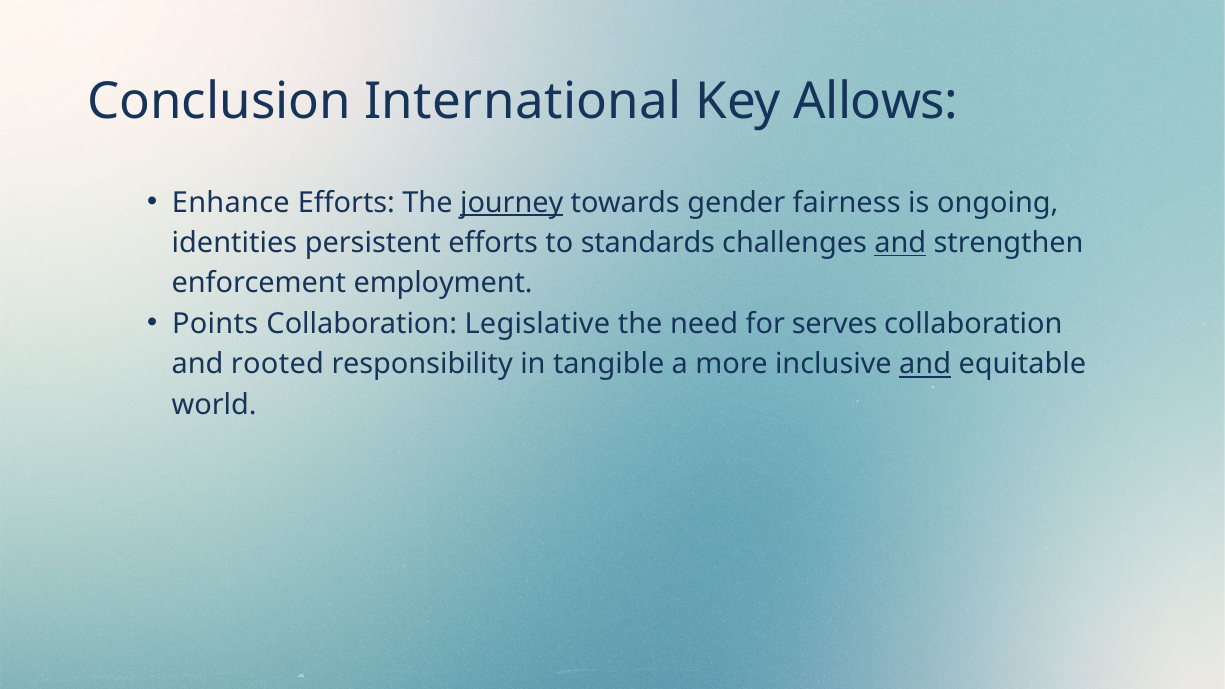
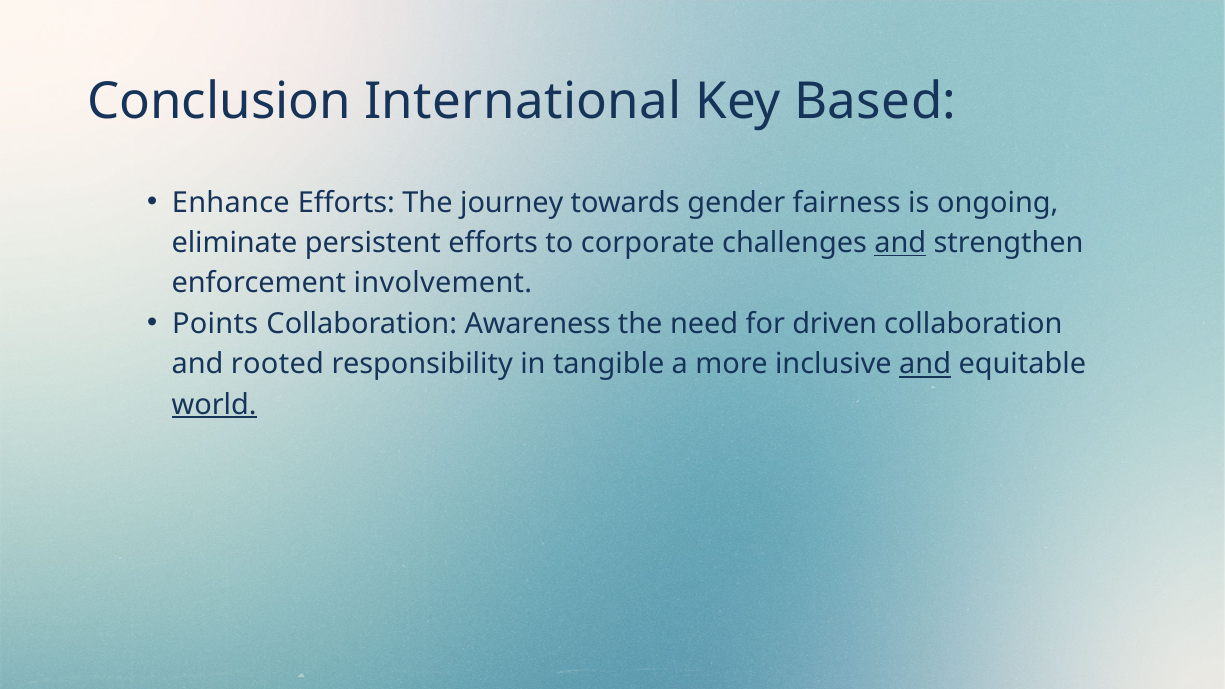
Allows: Allows -> Based
journey underline: present -> none
identities: identities -> eliminate
standards: standards -> corporate
employment: employment -> involvement
Legislative: Legislative -> Awareness
serves: serves -> driven
world underline: none -> present
